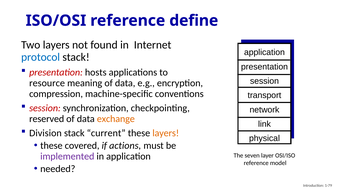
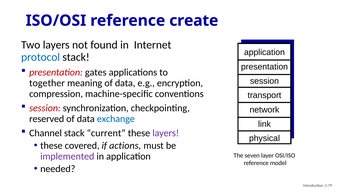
define: define -> create
hosts: hosts -> gates
resource: resource -> together
exchange colour: orange -> blue
Division: Division -> Channel
layers at (166, 133) colour: orange -> purple
